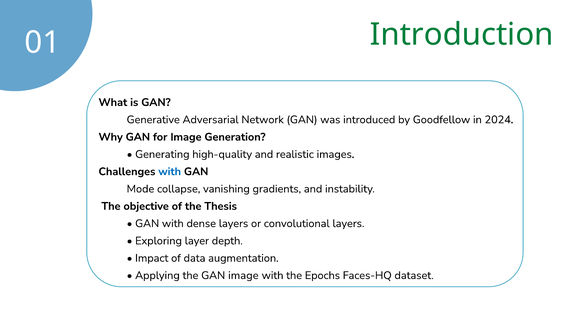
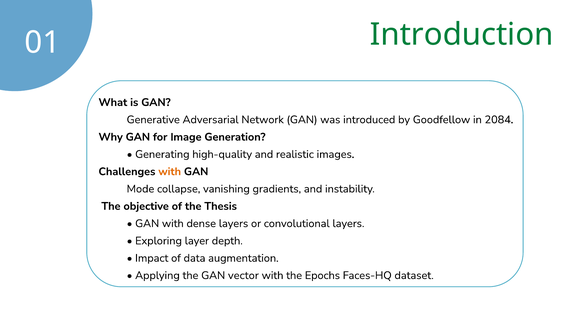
2024: 2024 -> 2084
with at (170, 172) colour: blue -> orange
GAN image: image -> vector
